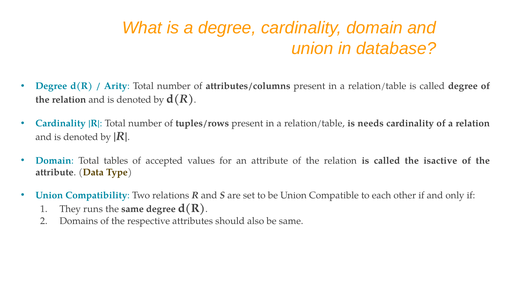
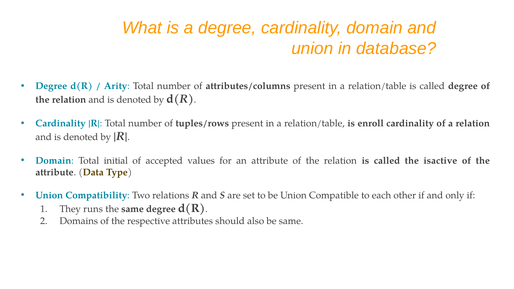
needs: needs -> enroll
tables: tables -> initial
